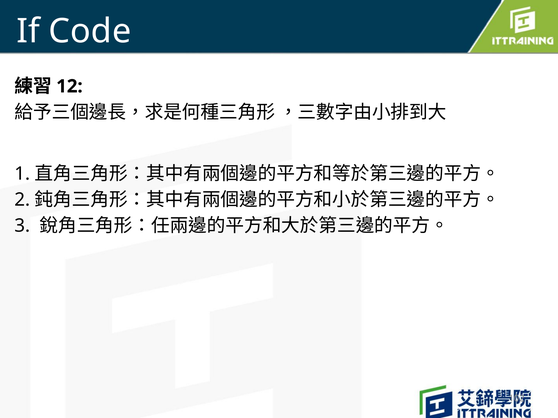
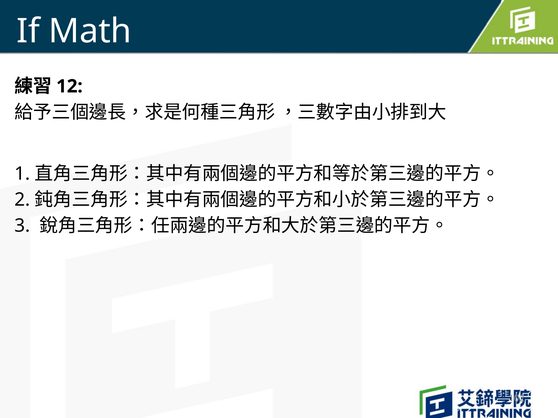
Code: Code -> Math
